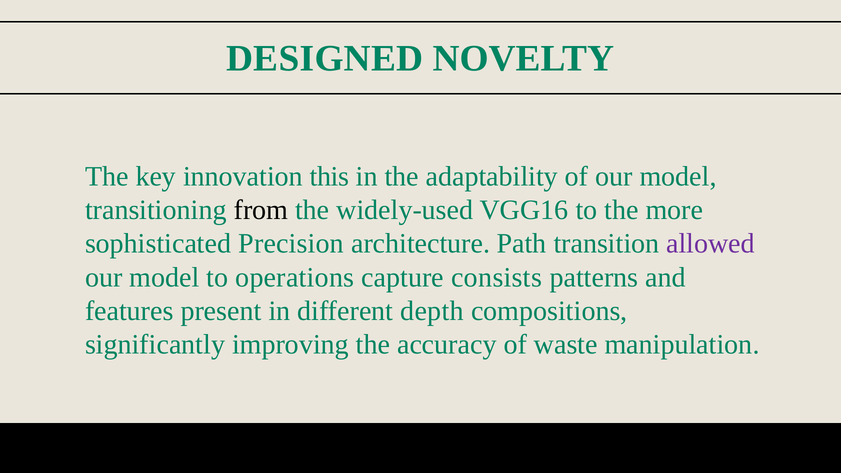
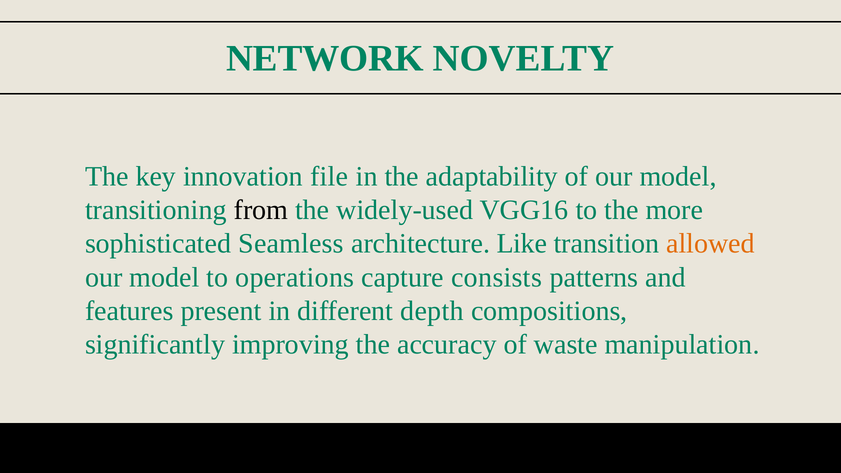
DESIGNED: DESIGNED -> NETWORK
this: this -> file
Precision: Precision -> Seamless
Path: Path -> Like
allowed colour: purple -> orange
